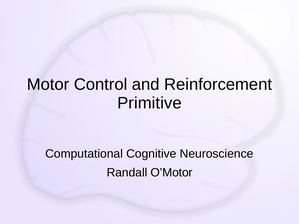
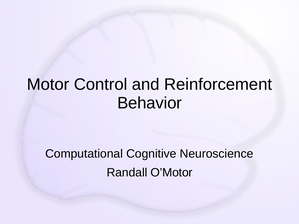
Primitive: Primitive -> Behavior
